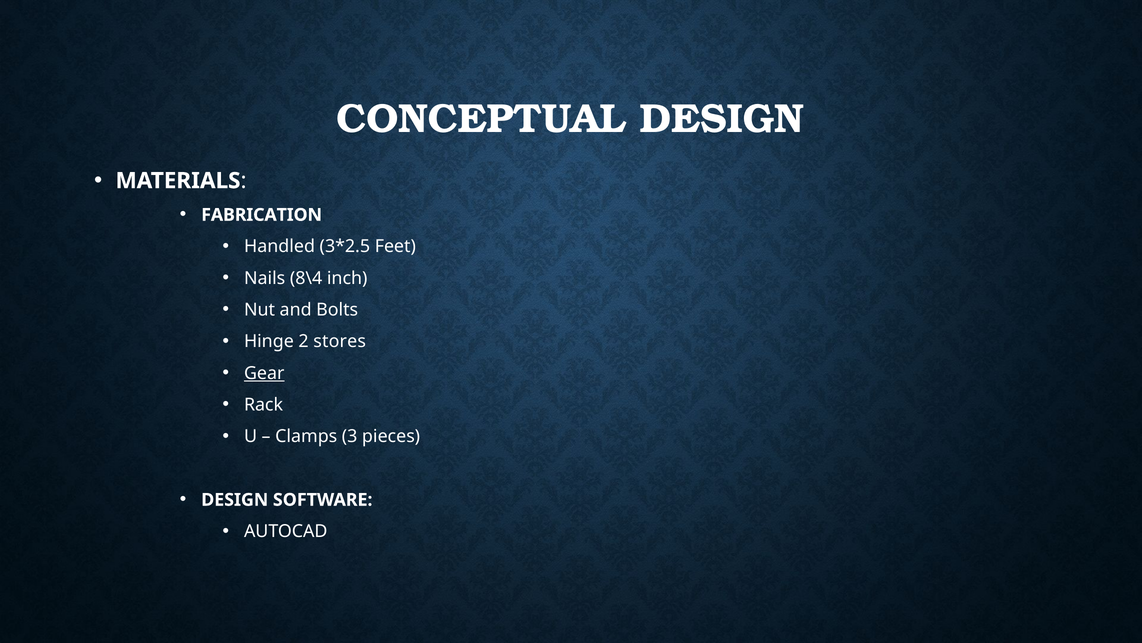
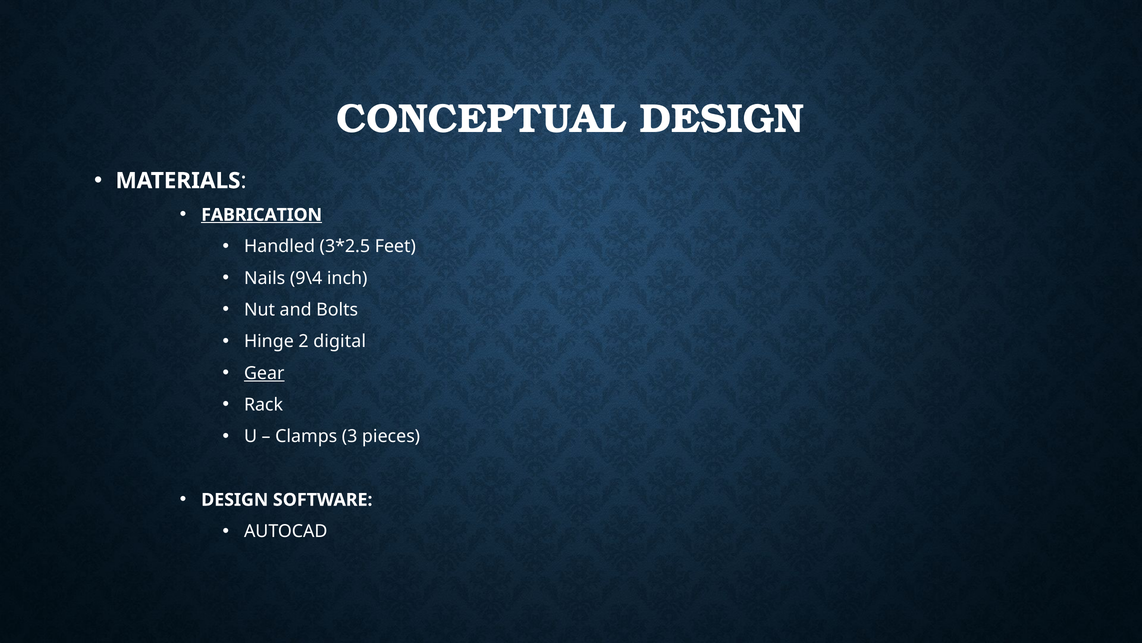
FABRICATION underline: none -> present
8\4: 8\4 -> 9\4
stores: stores -> digital
